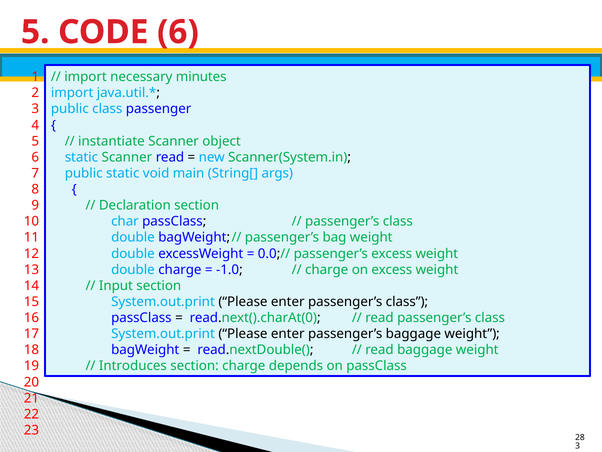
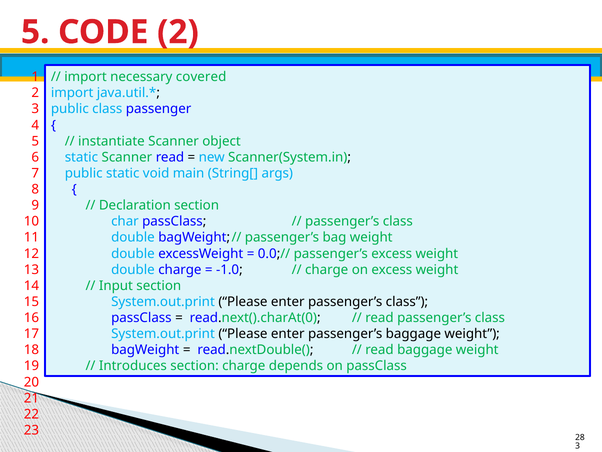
CODE 6: 6 -> 2
minutes: minutes -> covered
